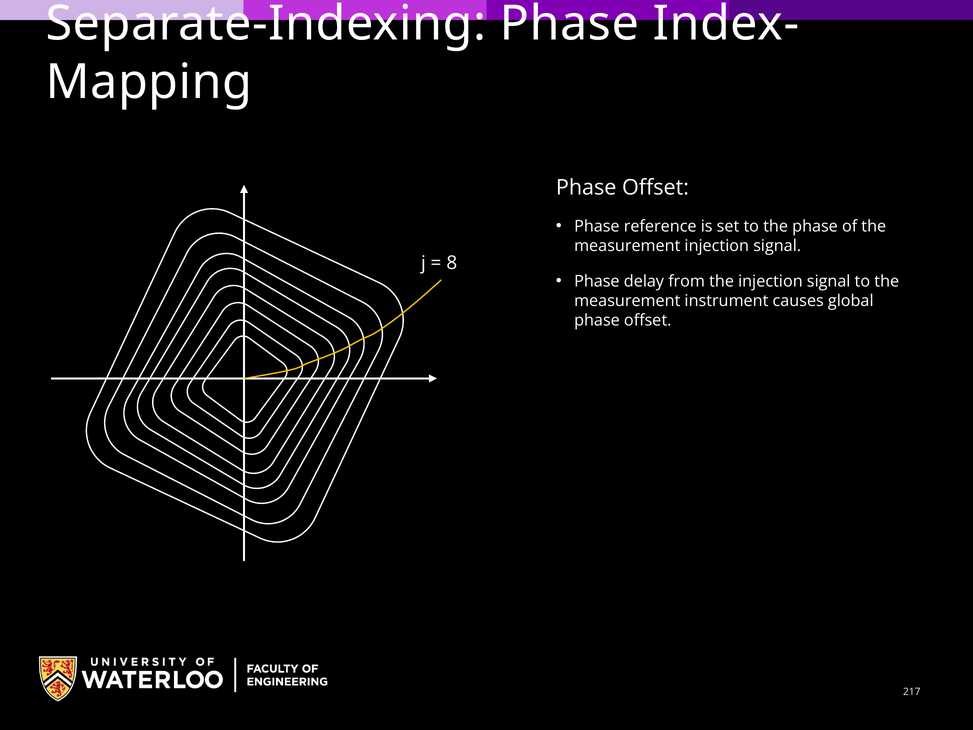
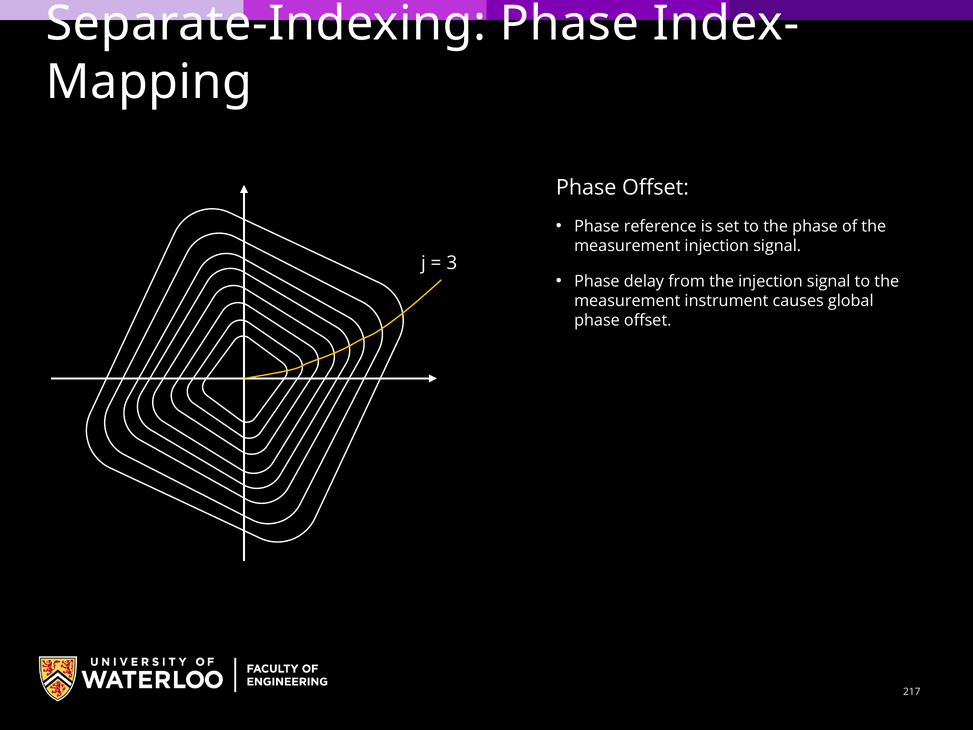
8: 8 -> 3
